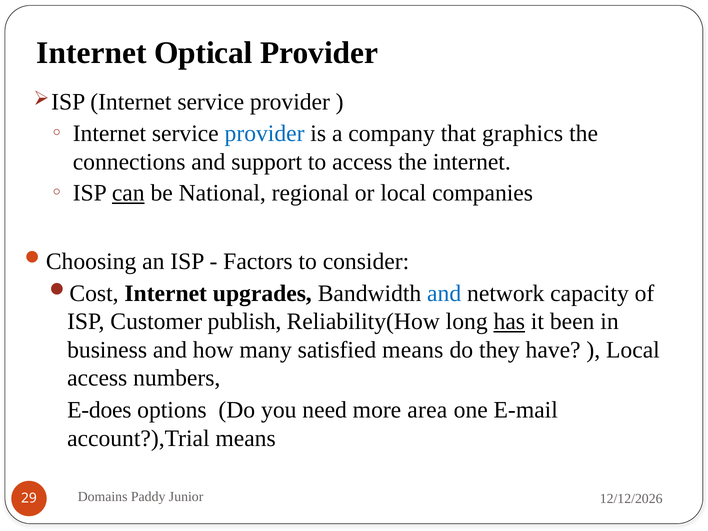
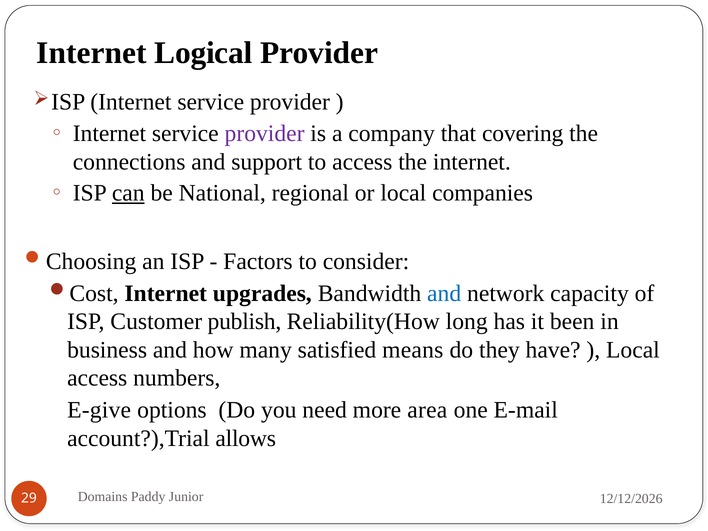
Optical: Optical -> Logical
provider at (265, 133) colour: blue -> purple
graphics: graphics -> covering
has underline: present -> none
E-does: E-does -> E-give
account?),Trial means: means -> allows
